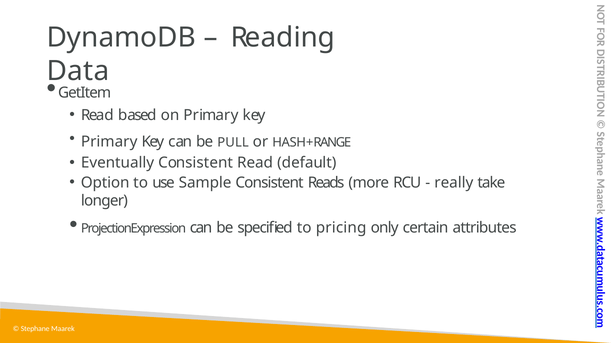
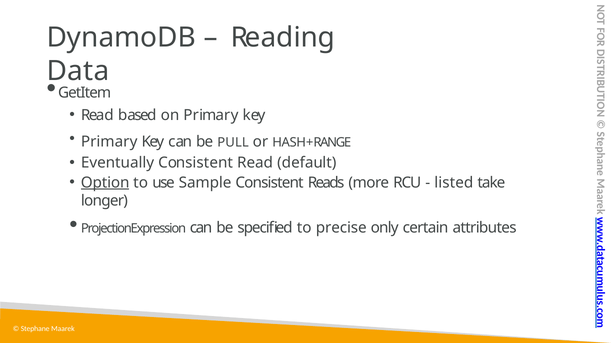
Option underline: none -> present
really: really -> listed
pricing: pricing -> precise
